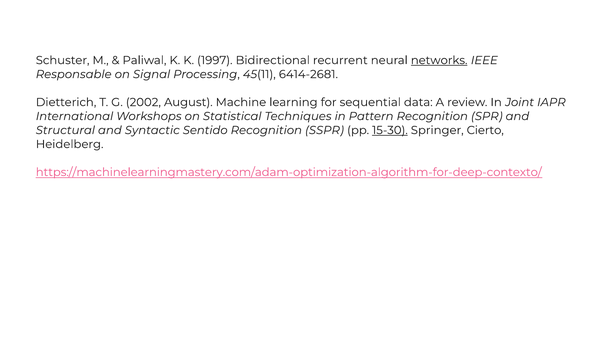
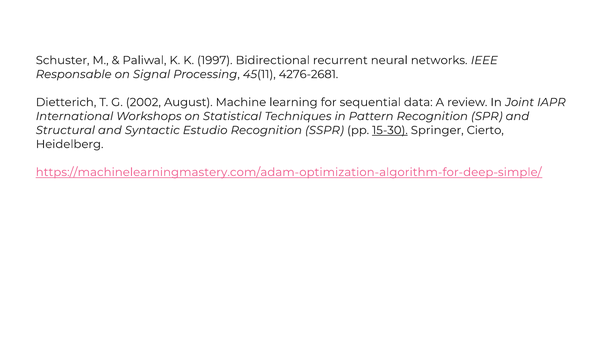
networks underline: present -> none
6414-2681: 6414-2681 -> 4276-2681
Sentido: Sentido -> Estudio
https://machinelearningmastery.com/adam-optimization-algorithm-for-deep-contexto/: https://machinelearningmastery.com/adam-optimization-algorithm-for-deep-contexto/ -> https://machinelearningmastery.com/adam-optimization-algorithm-for-deep-simple/
